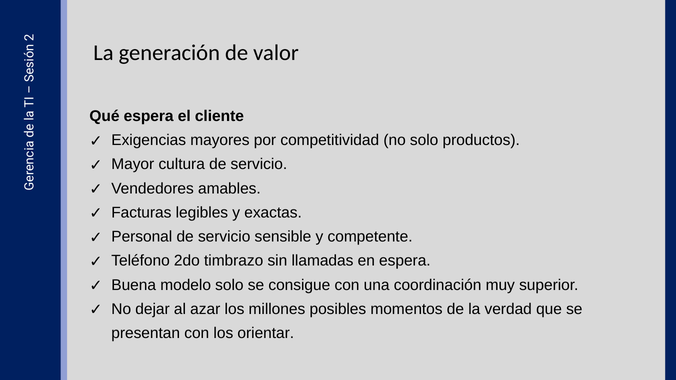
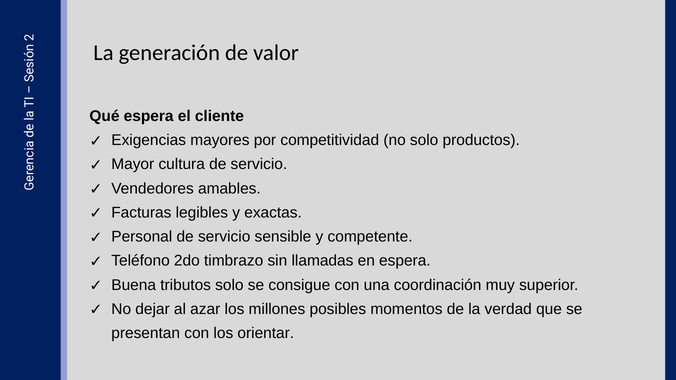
modelo: modelo -> tributos
